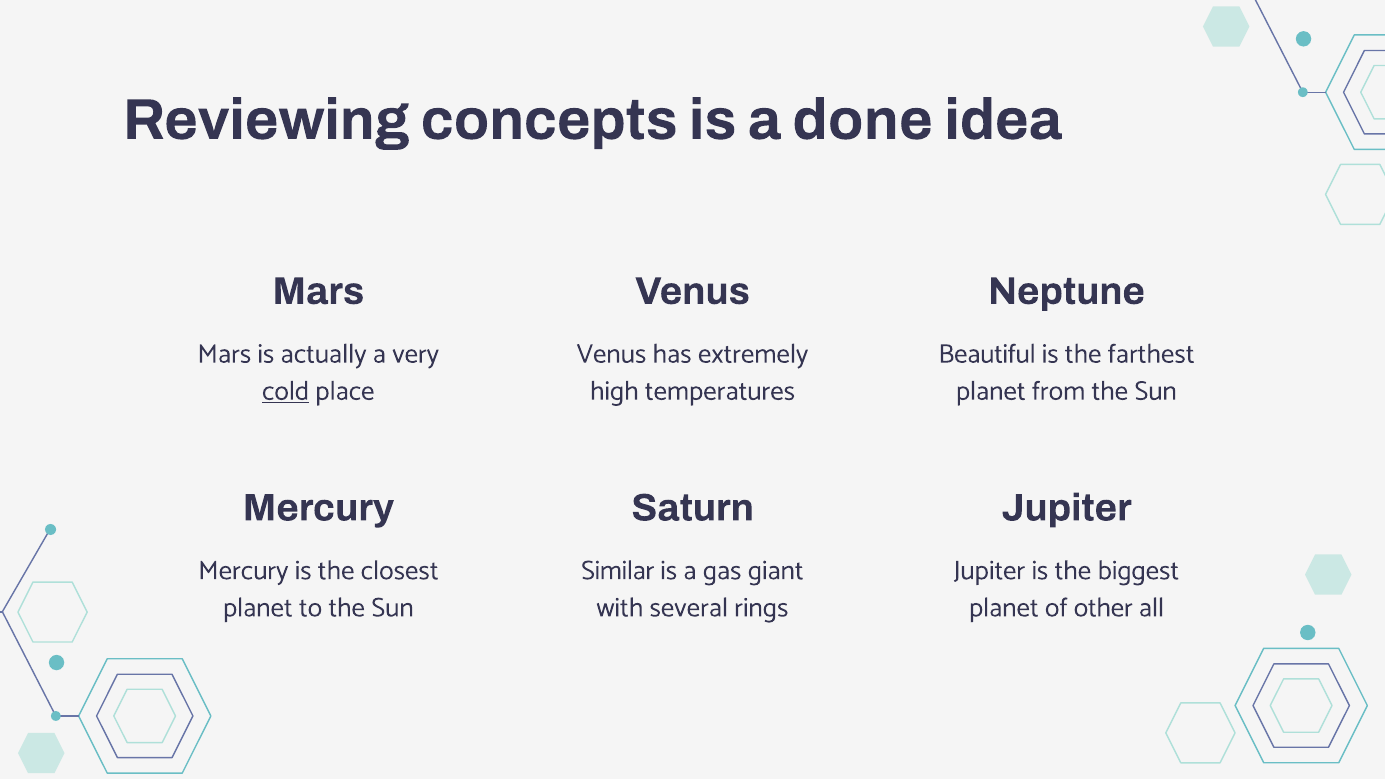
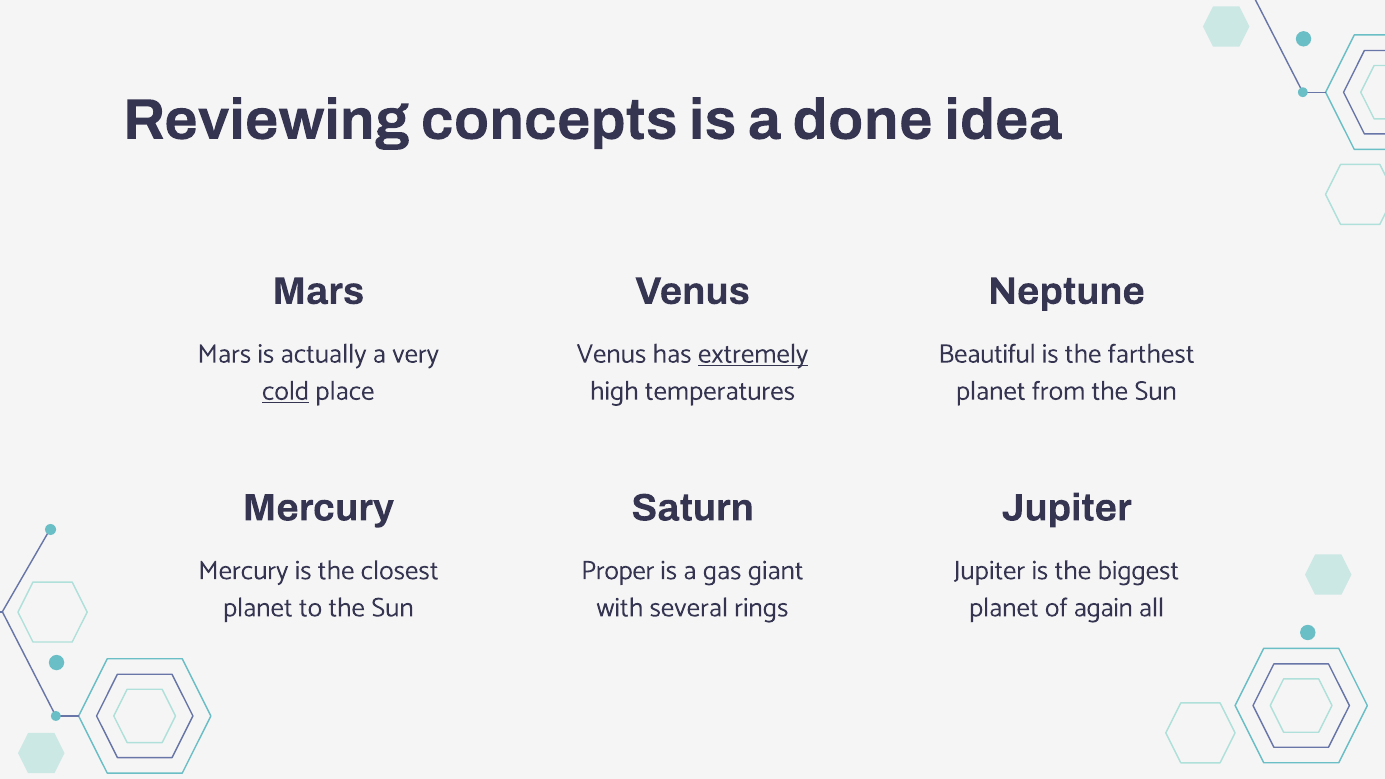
extremely underline: none -> present
Similar: Similar -> Proper
other: other -> again
